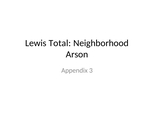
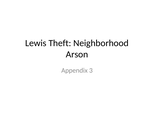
Total: Total -> Theft
